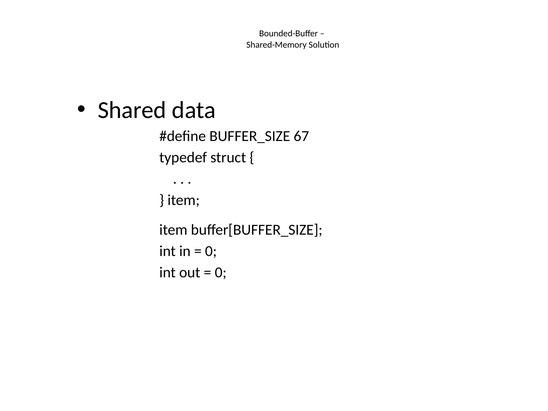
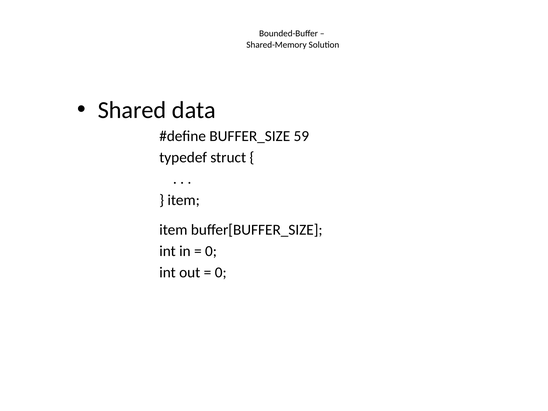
67: 67 -> 59
